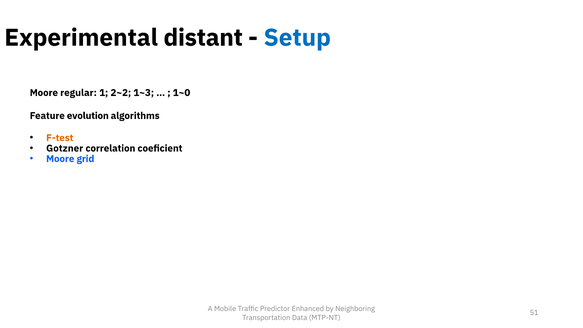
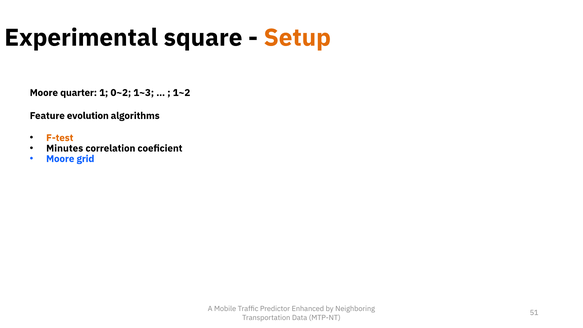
distant: distant -> square
Setup colour: blue -> orange
regular: regular -> quarter
2~2: 2~2 -> 0~2
1~0: 1~0 -> 1~2
Gotzner: Gotzner -> Minutes
